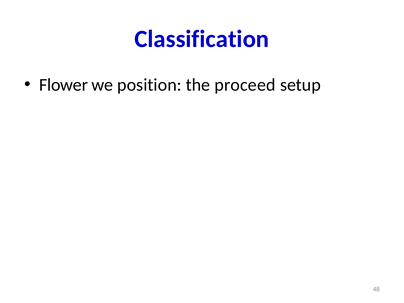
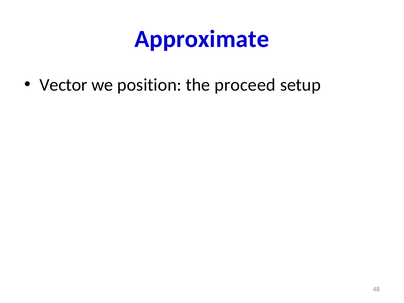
Classification: Classification -> Approximate
Flower: Flower -> Vector
